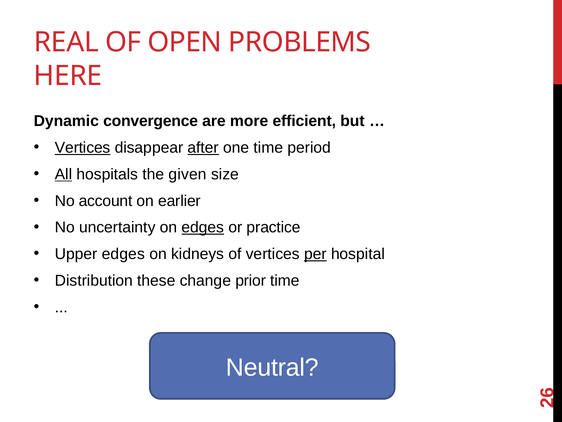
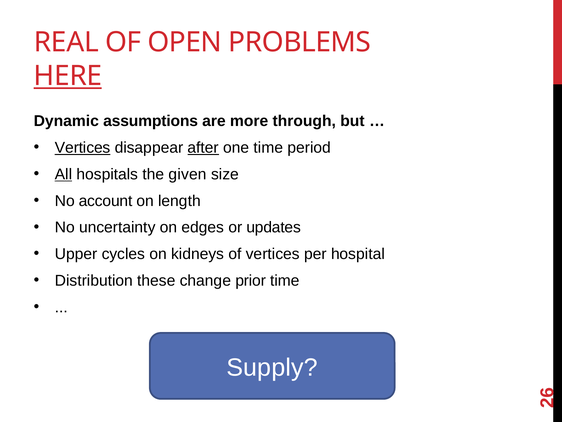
HERE underline: none -> present
convergence: convergence -> assumptions
efficient: efficient -> through
earlier: earlier -> length
edges at (203, 227) underline: present -> none
practice: practice -> updates
Upper edges: edges -> cycles
per underline: present -> none
Neutral: Neutral -> Supply
